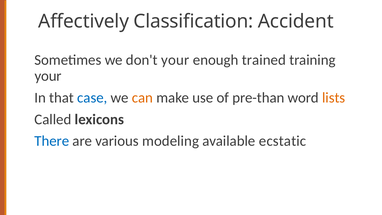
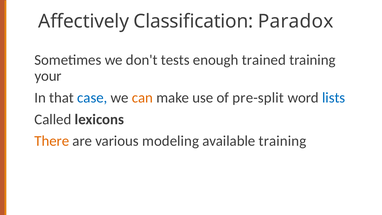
Accident: Accident -> Paradox
don't your: your -> tests
pre-than: pre-than -> pre-split
lists colour: orange -> blue
There colour: blue -> orange
available ecstatic: ecstatic -> training
